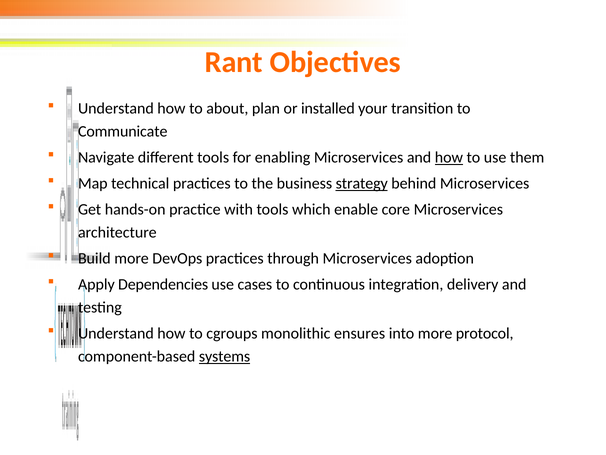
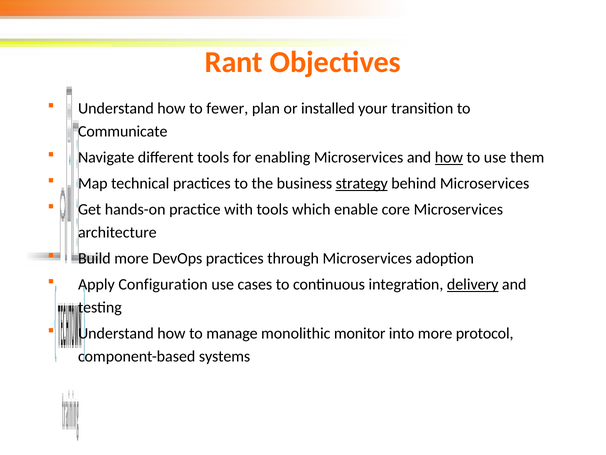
about: about -> fewer
Dependencies: Dependencies -> Configuration
delivery underline: none -> present
cgroups: cgroups -> manage
ensures: ensures -> monitor
systems underline: present -> none
